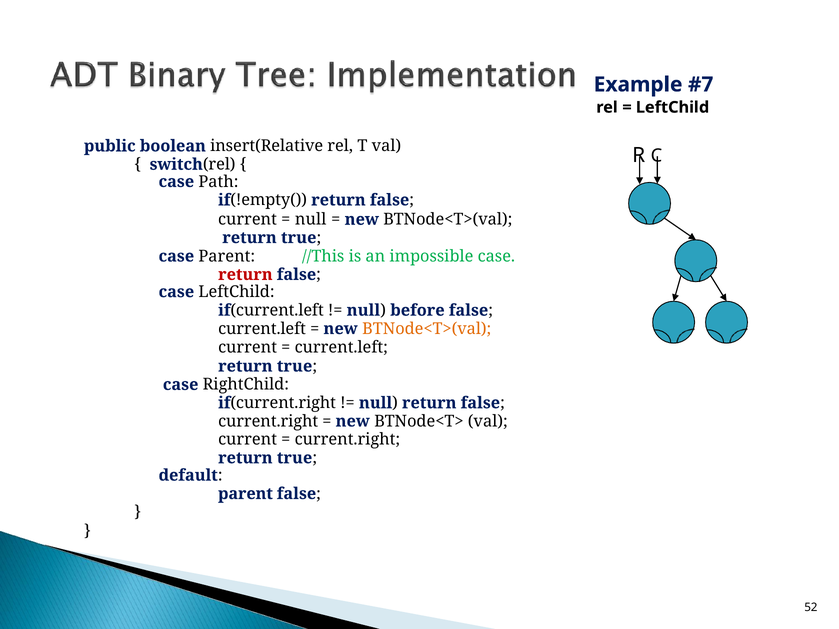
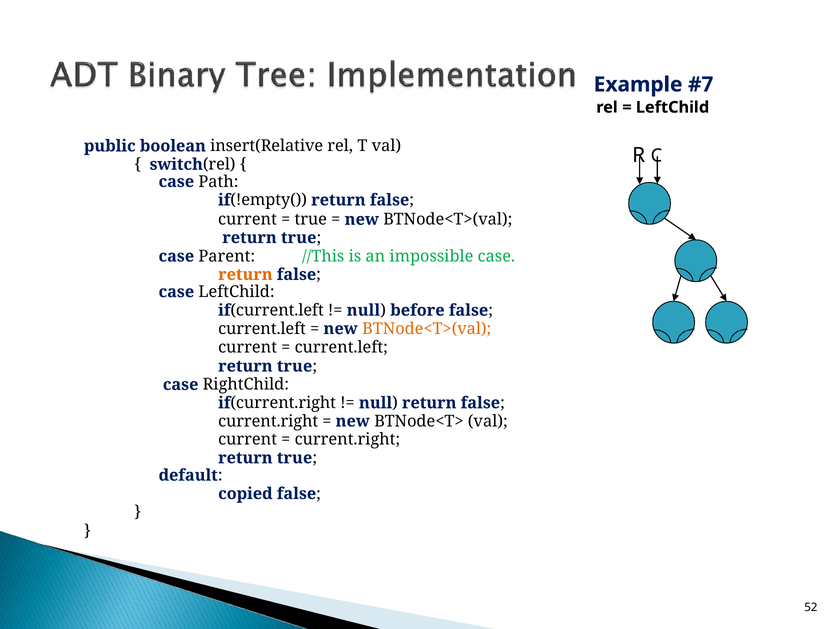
null at (311, 220): null -> true
return at (245, 275) colour: red -> orange
parent at (245, 494): parent -> copied
